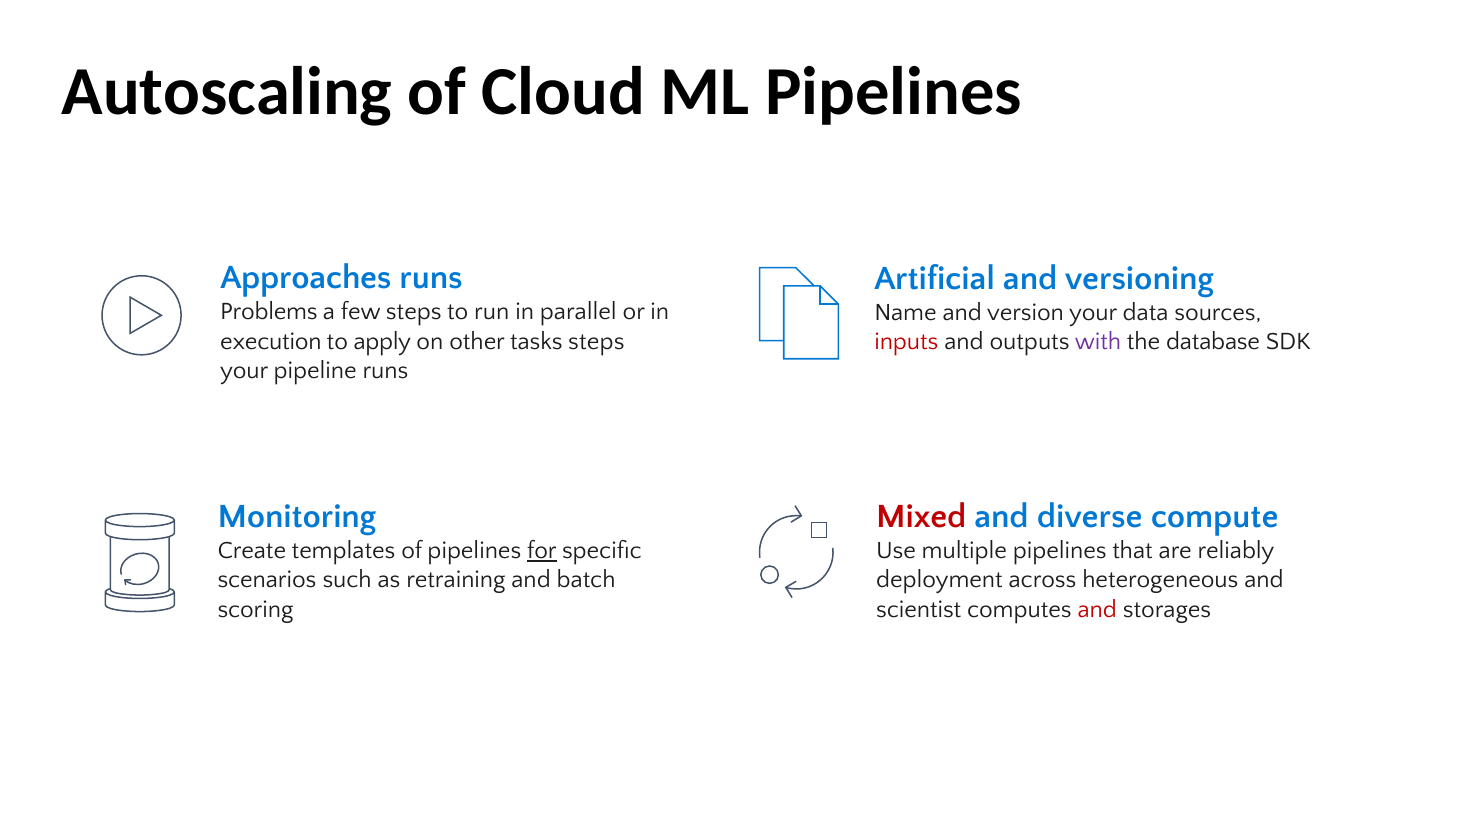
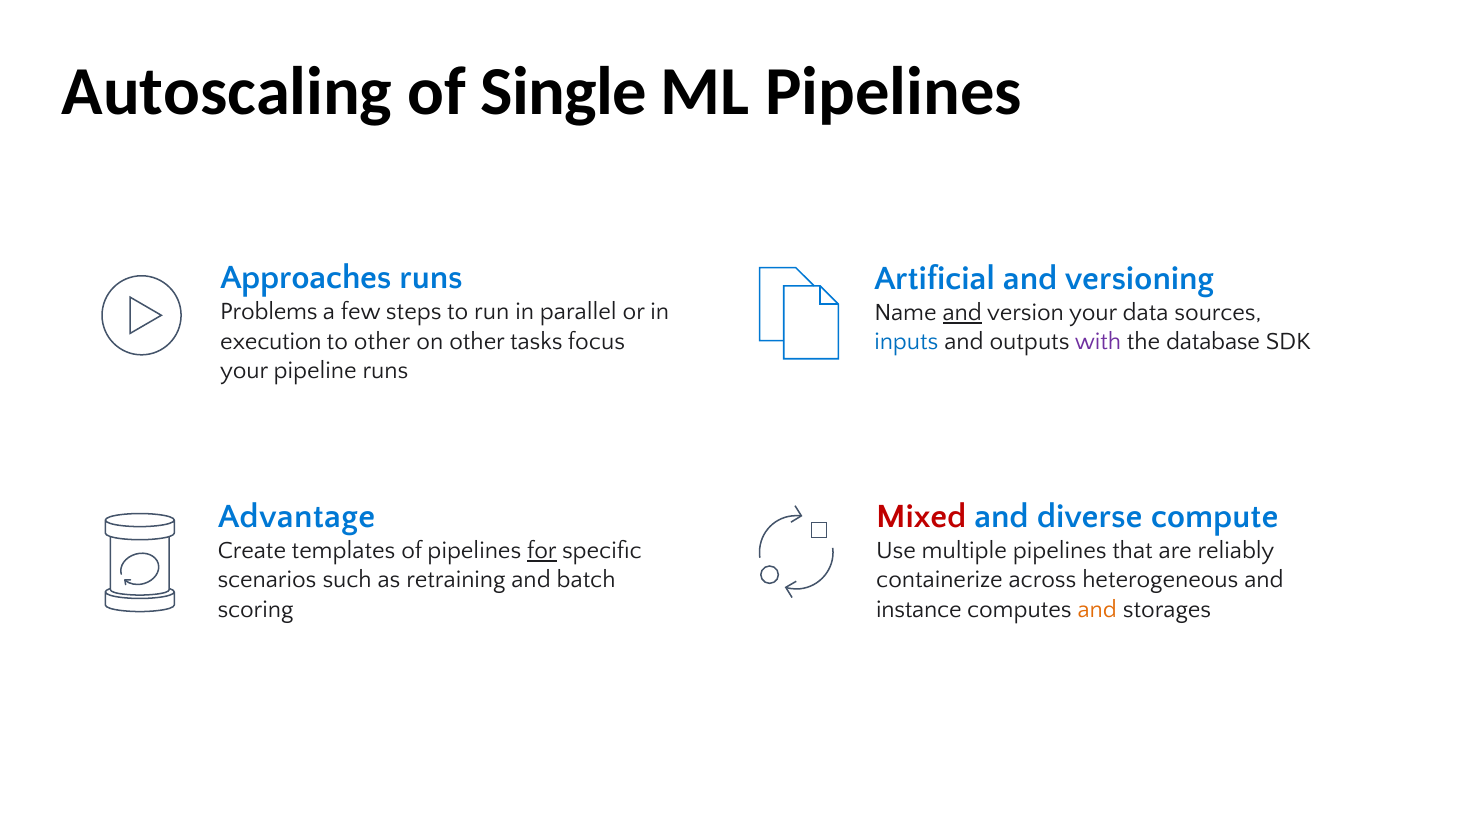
Cloud: Cloud -> Single
and at (962, 312) underline: none -> present
to apply: apply -> other
tasks steps: steps -> focus
inputs colour: red -> blue
Monitoring: Monitoring -> Advantage
deployment: deployment -> containerize
scientist: scientist -> instance
and at (1097, 609) colour: red -> orange
